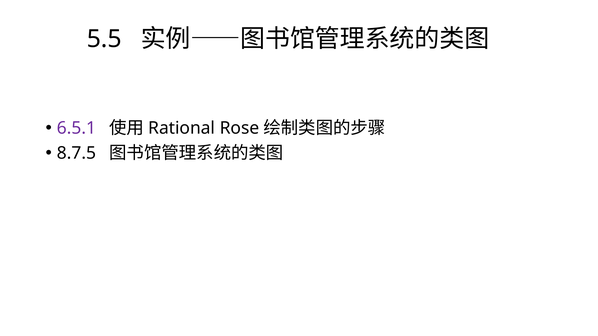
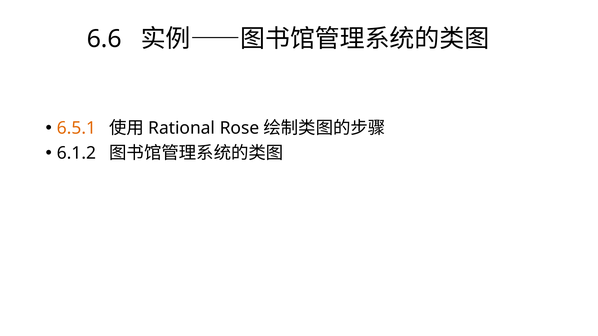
5.5: 5.5 -> 6.6
6.5.1 colour: purple -> orange
8.7.5: 8.7.5 -> 6.1.2
